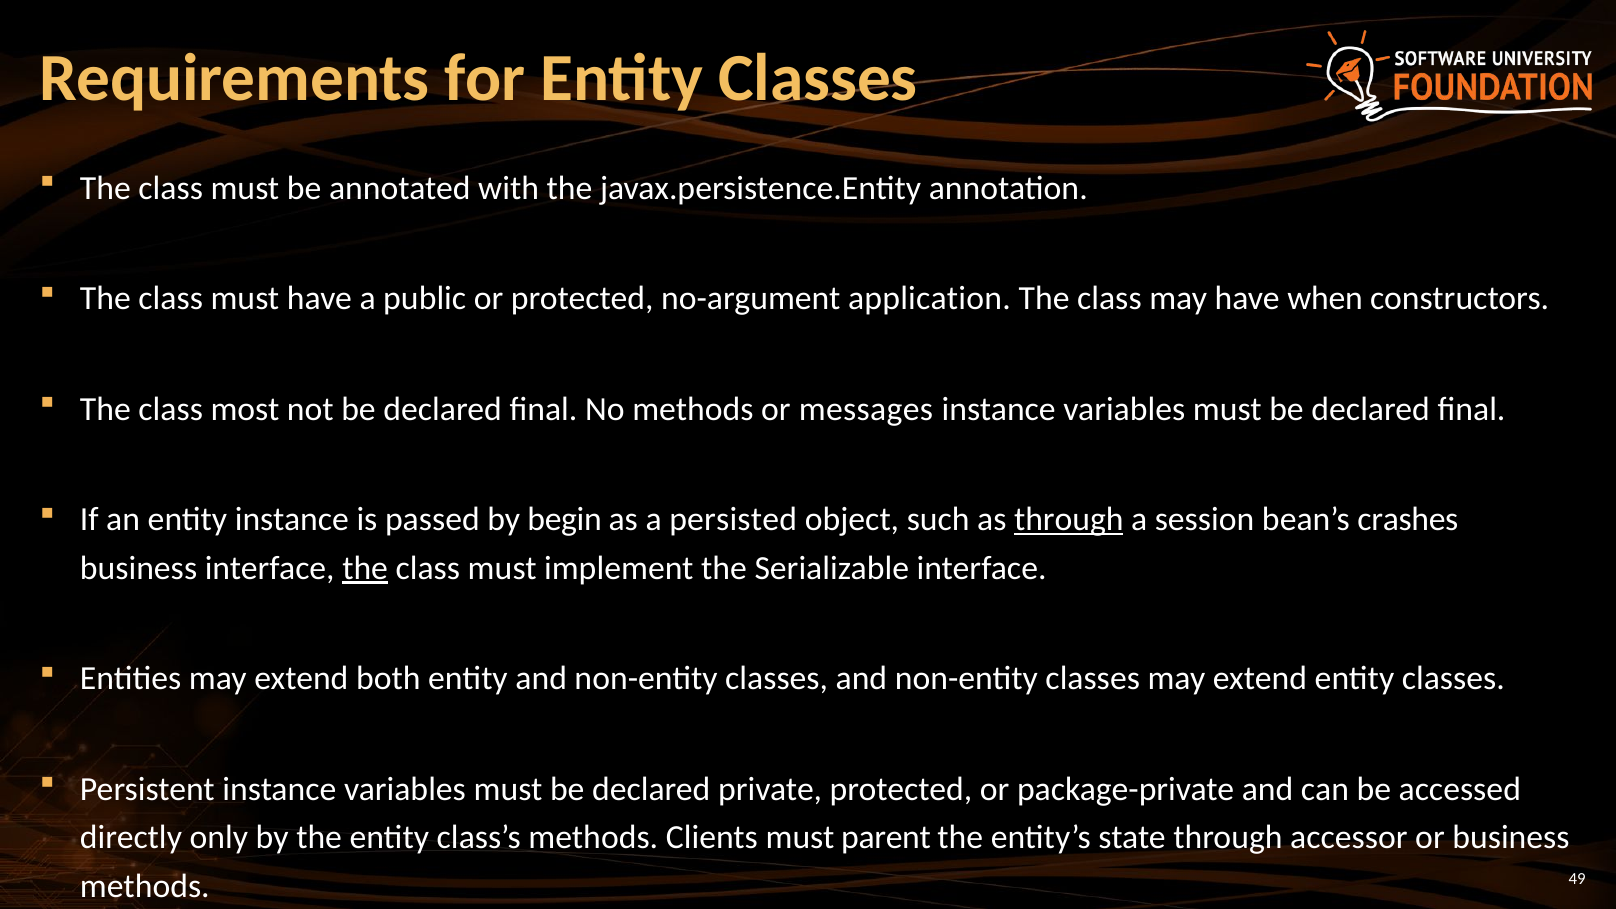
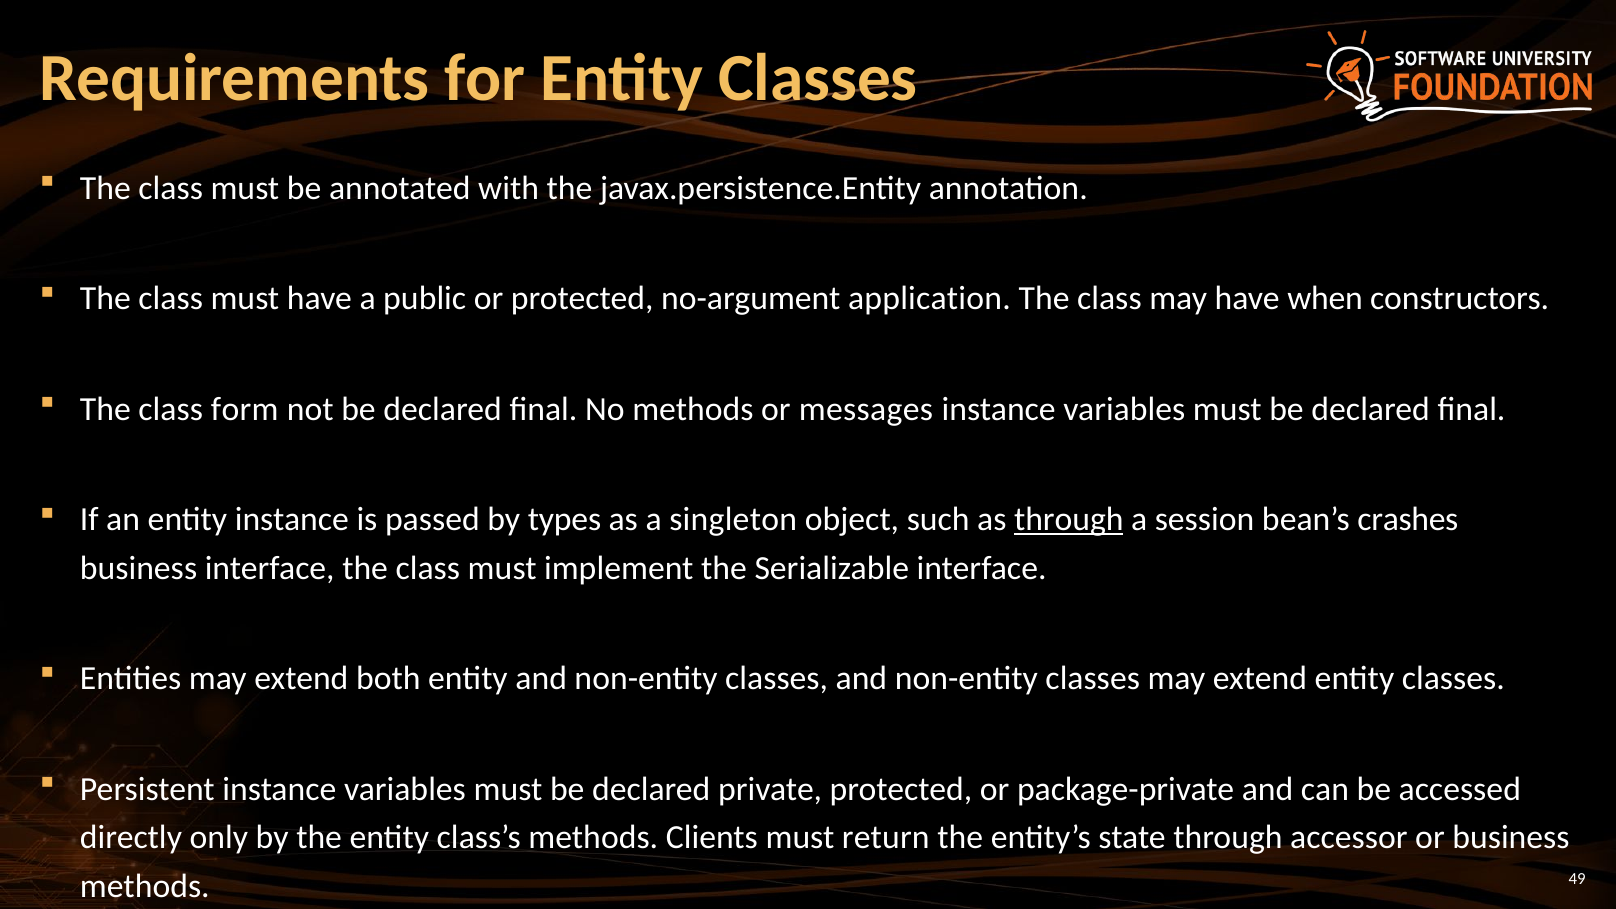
most: most -> form
begin: begin -> types
persisted: persisted -> singleton
the at (365, 568) underline: present -> none
parent: parent -> return
